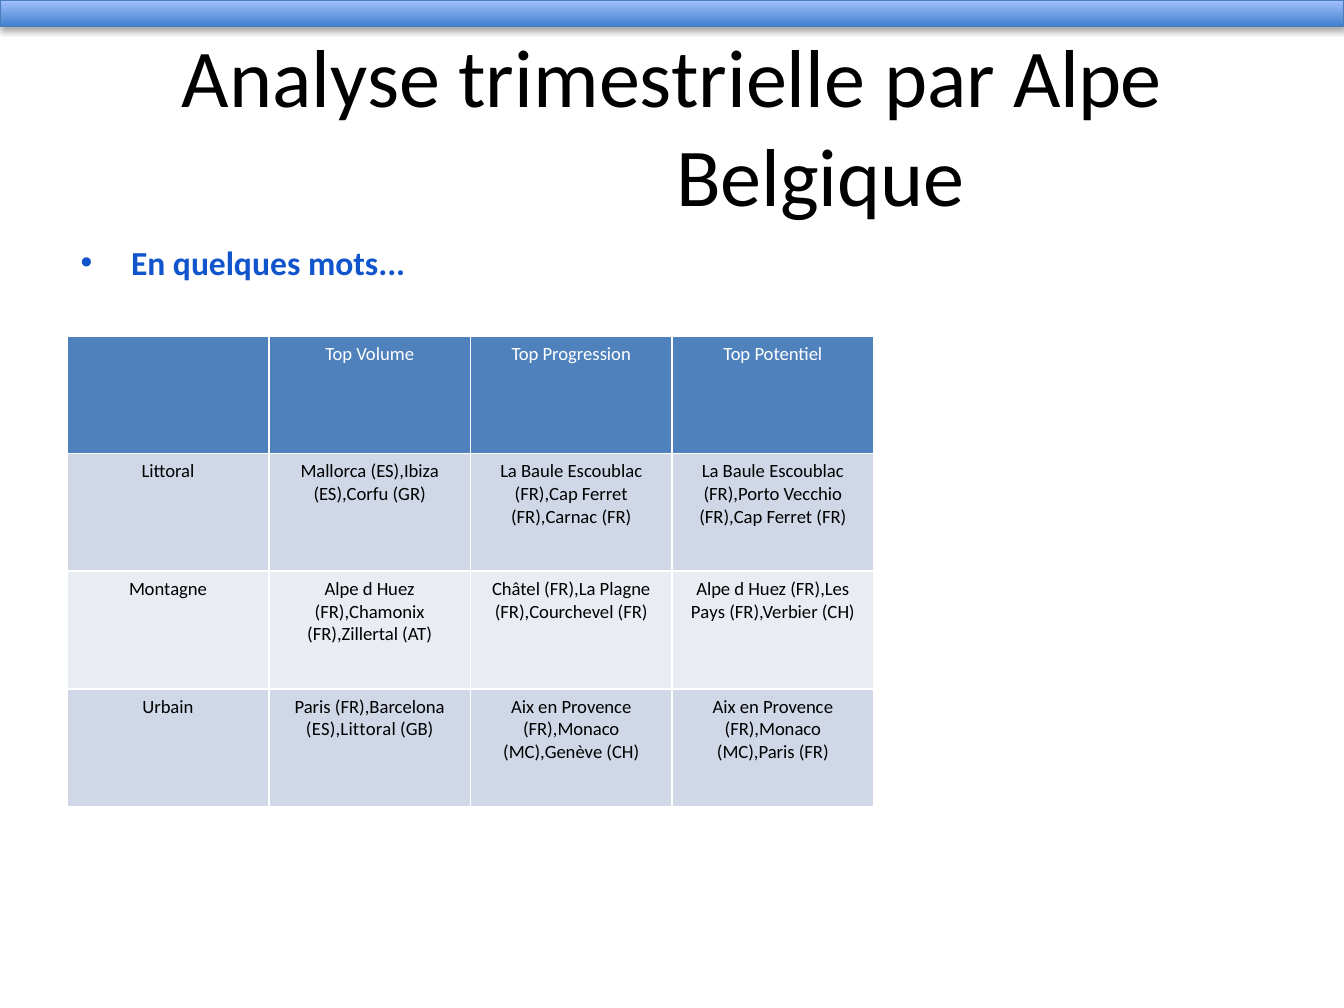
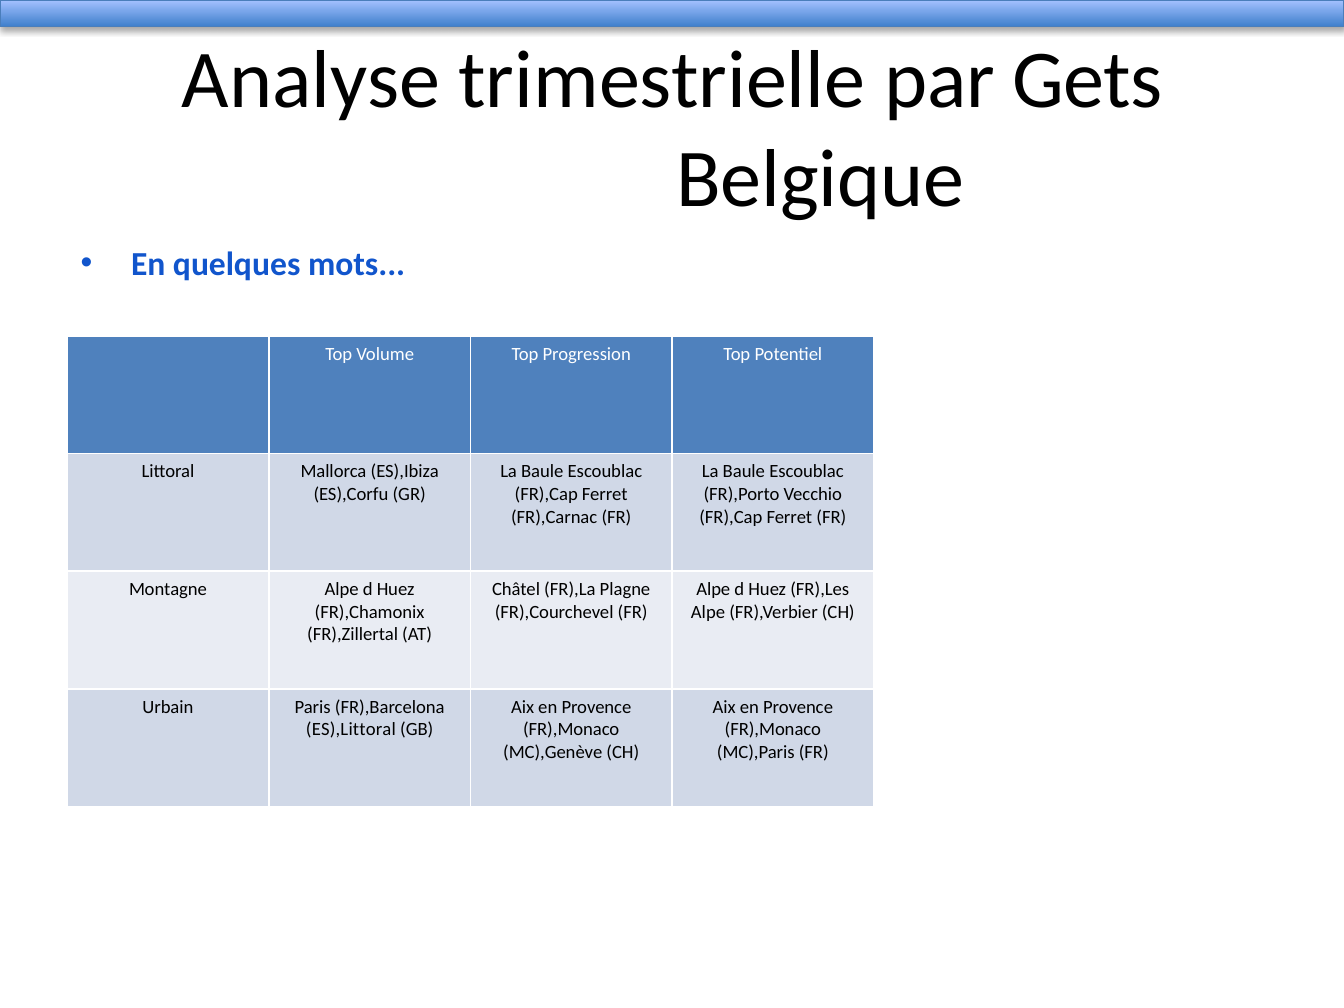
par Alpe: Alpe -> Gets
Pays at (708, 612): Pays -> Alpe
